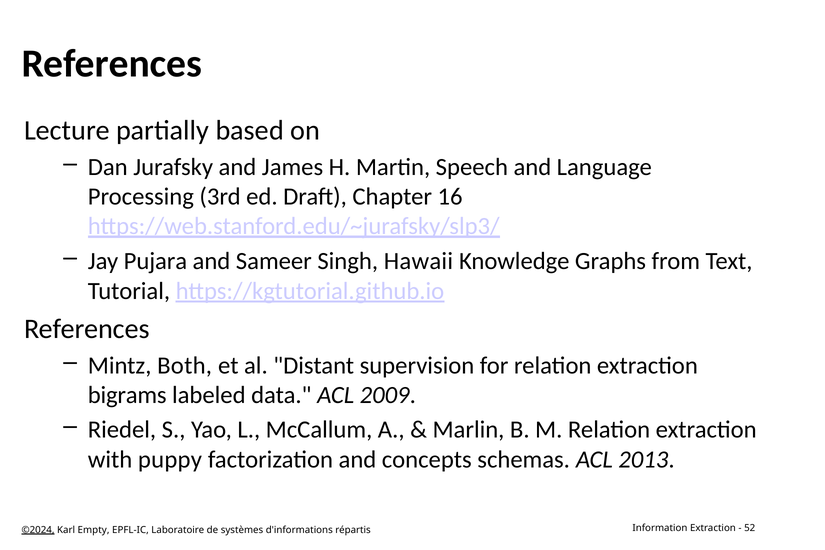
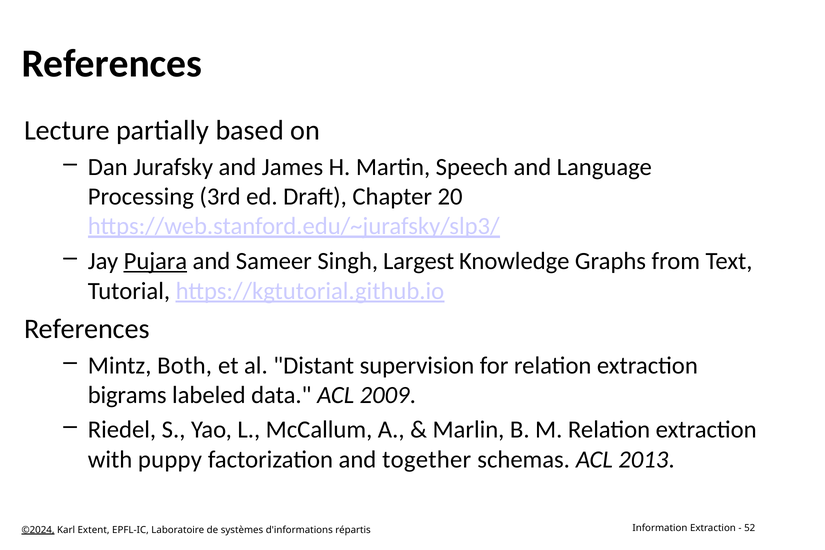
16: 16 -> 20
Pujara underline: none -> present
Hawaii: Hawaii -> Largest
concepts: concepts -> together
Empty: Empty -> Extent
